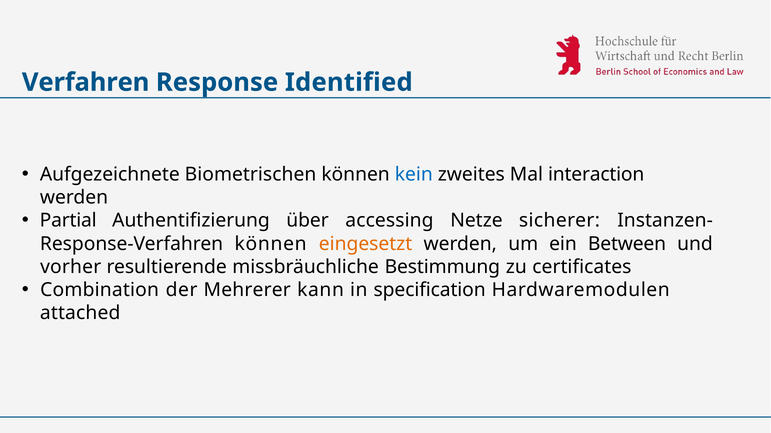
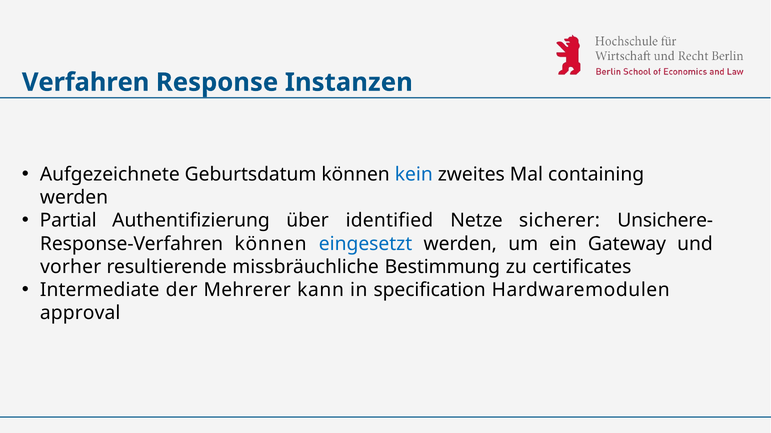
Identified: Identified -> Instanzen
Biometrischen: Biometrischen -> Geburtsdatum
interaction: interaction -> containing
accessing: accessing -> identified
Instanzen-: Instanzen- -> Unsichere-
eingesetzt colour: orange -> blue
Between: Between -> Gateway
Combination: Combination -> Intermediate
attached: attached -> approval
